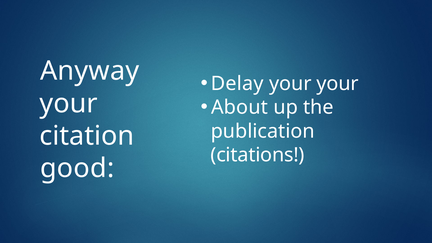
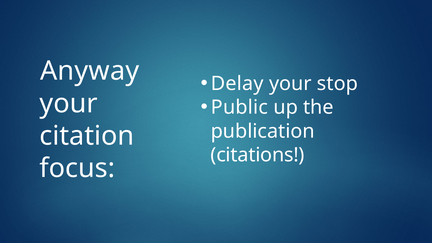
your your: your -> stop
About: About -> Public
good: good -> focus
